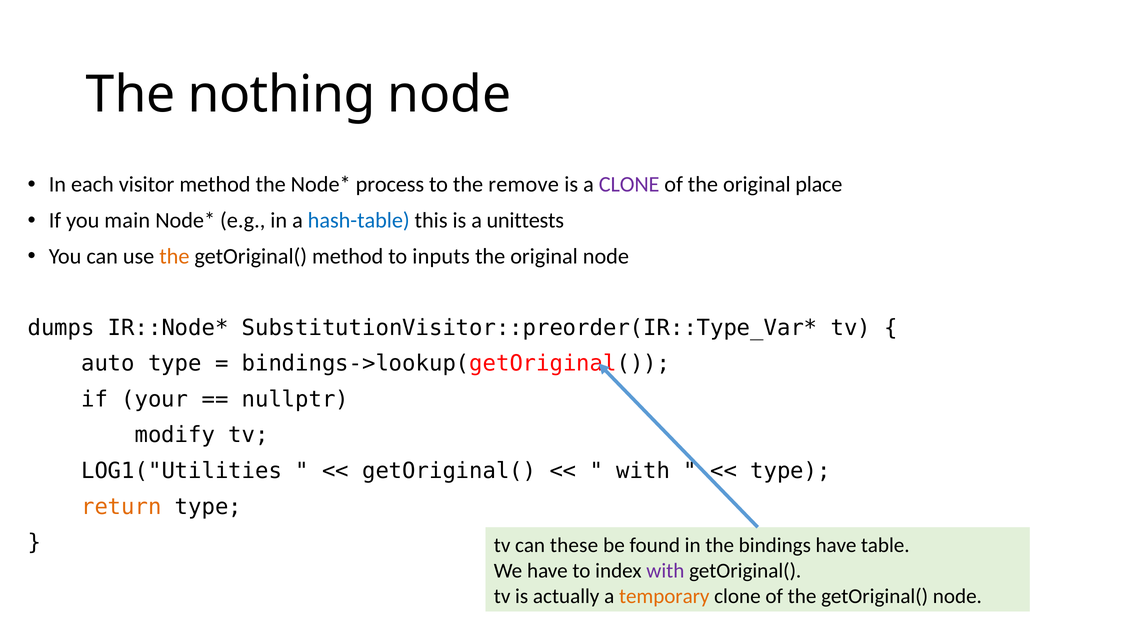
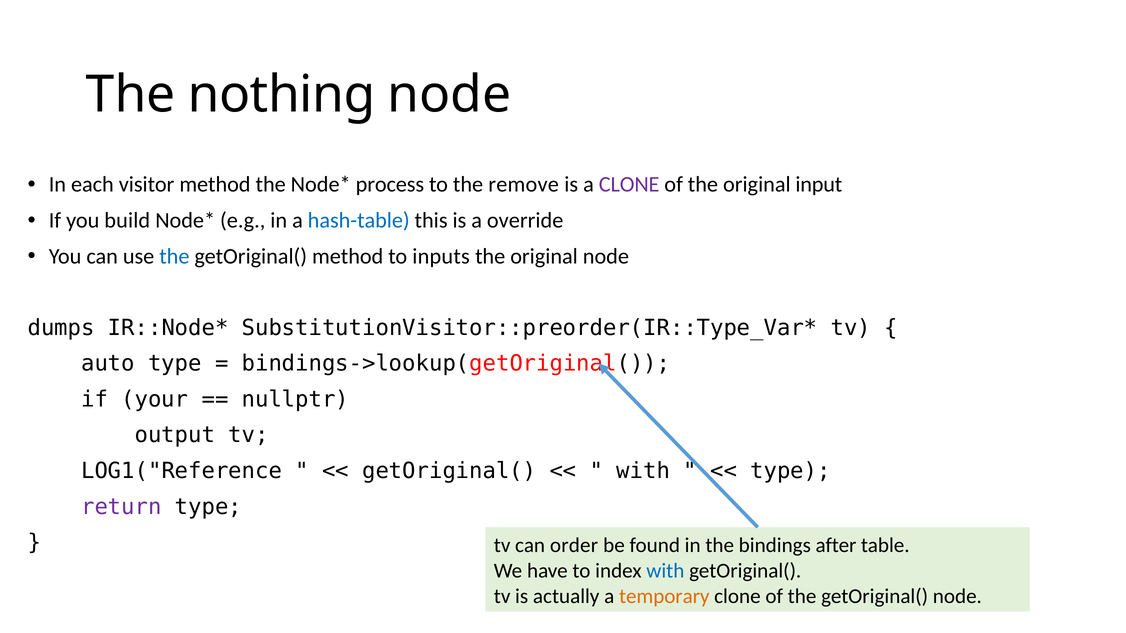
place: place -> input
main: main -> build
unittests: unittests -> override
the at (174, 256) colour: orange -> blue
modify: modify -> output
LOG1("Utilities: LOG1("Utilities -> LOG1("Reference
return colour: orange -> purple
these: these -> order
bindings have: have -> after
with at (665, 571) colour: purple -> blue
